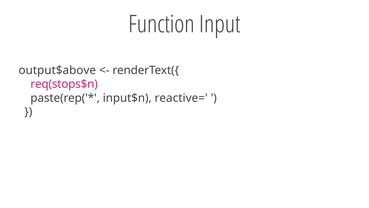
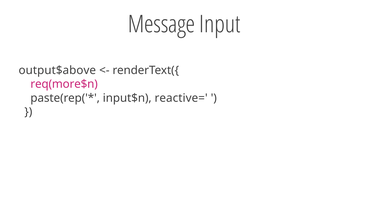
Function: Function -> Message
req(stops$n: req(stops$n -> req(more$n
